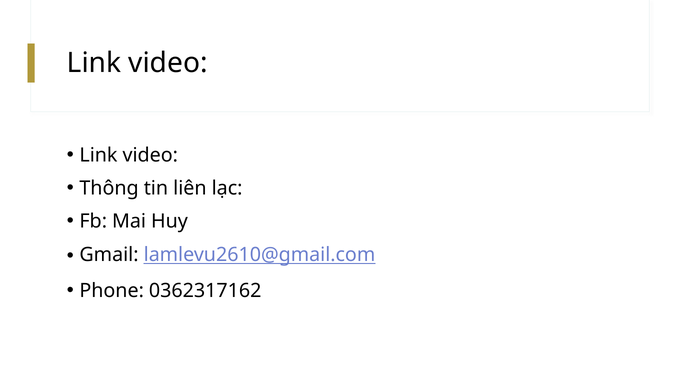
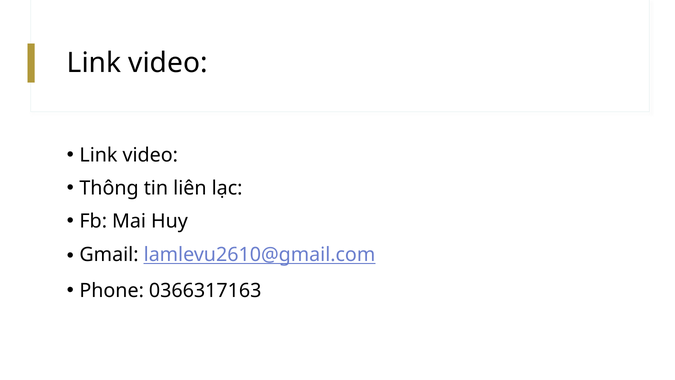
0362317162: 0362317162 -> 0366317163
